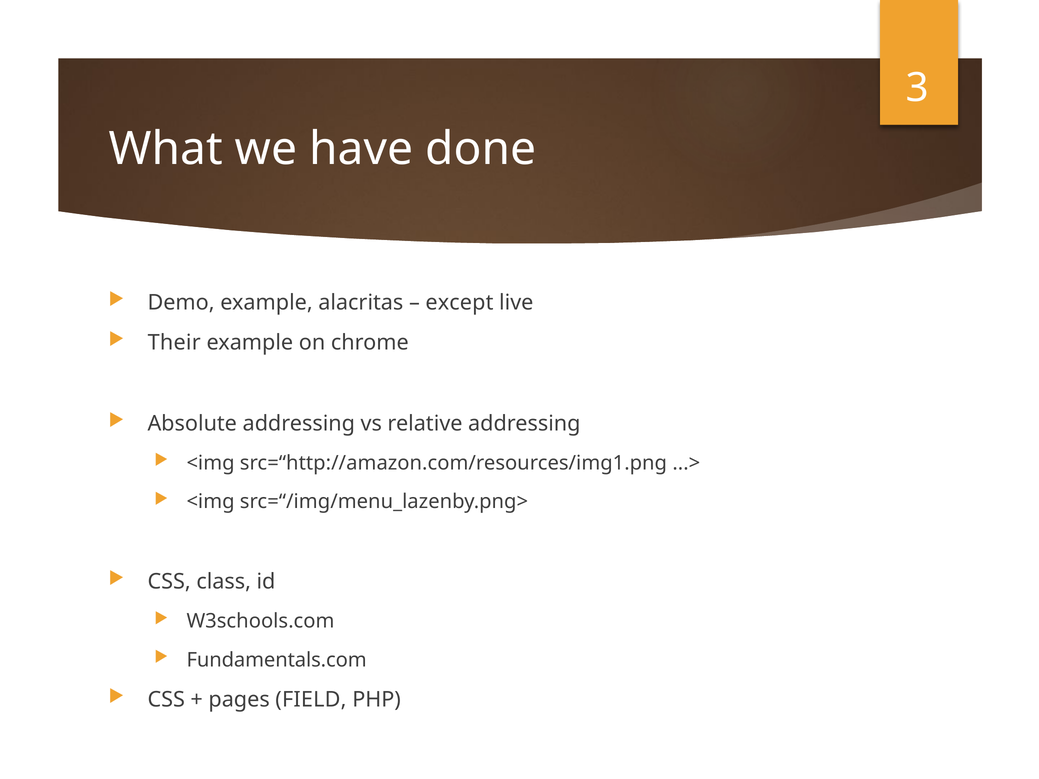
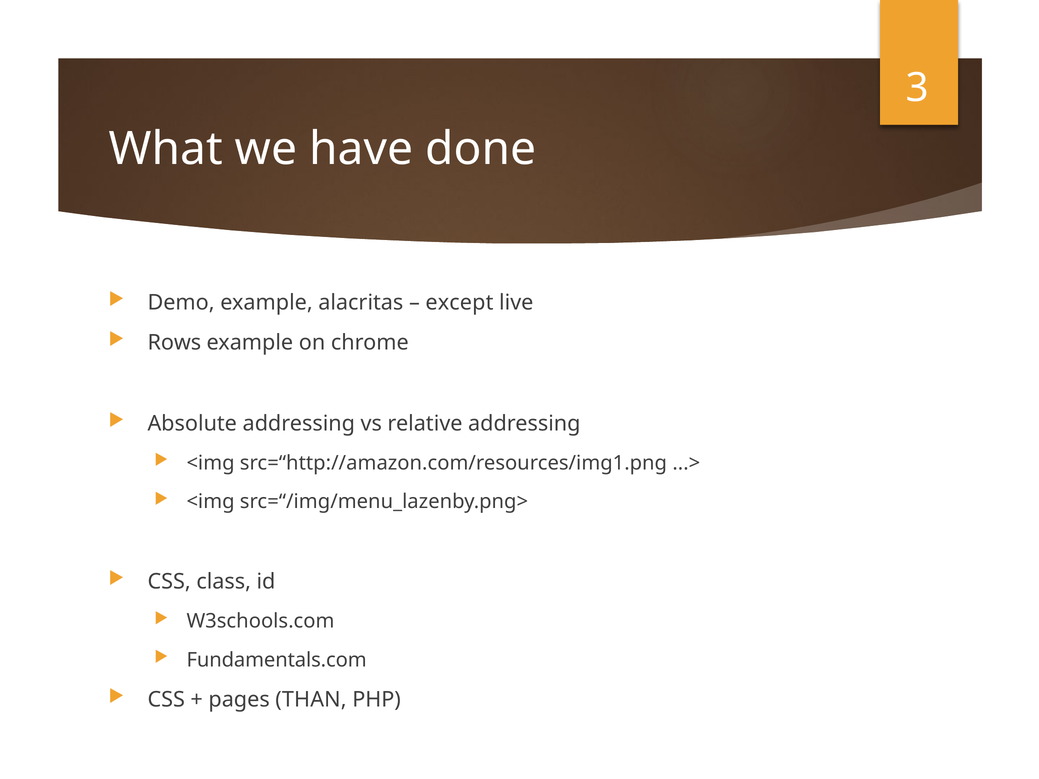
Their: Their -> Rows
FIELD: FIELD -> THAN
